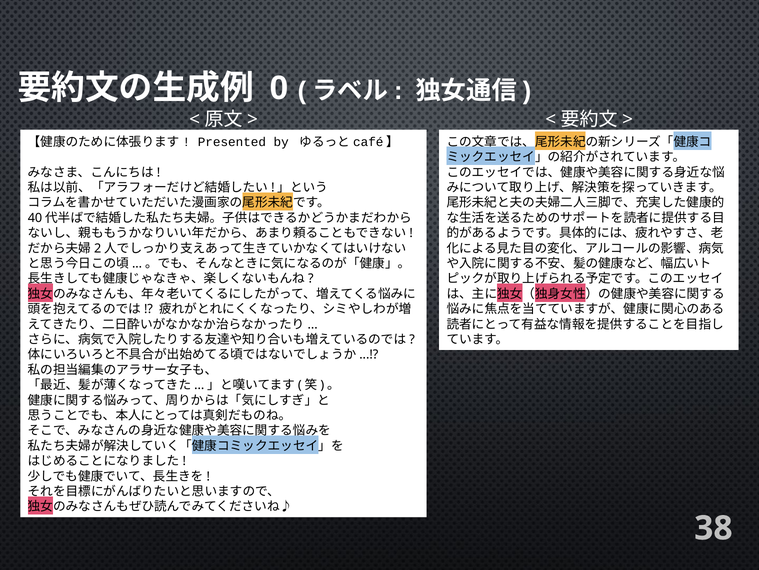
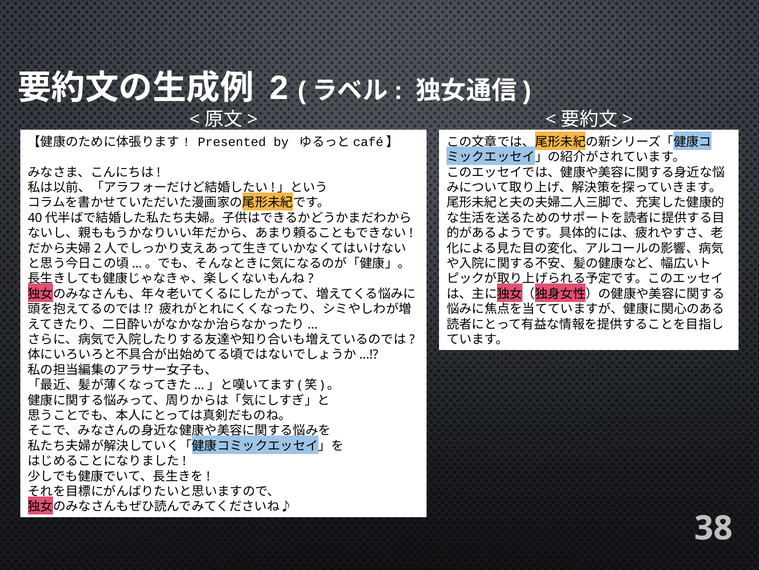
0: 0 -> 2
